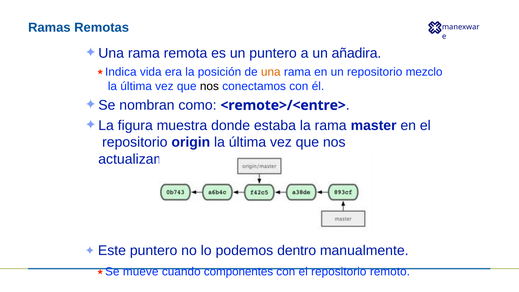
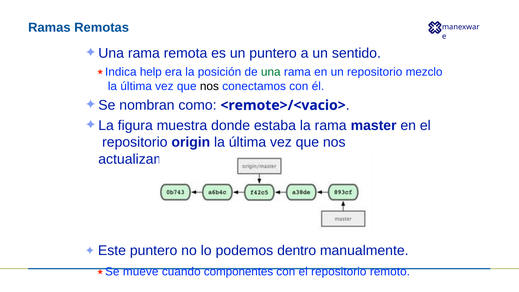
añadira: añadira -> sentido
vida: vida -> help
una colour: orange -> green
<remote>/<entre>: <remote>/<entre> -> <remote>/<vacio>
